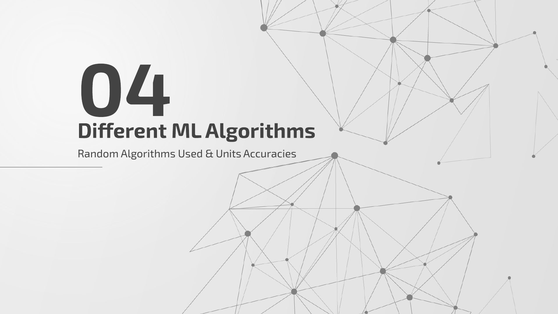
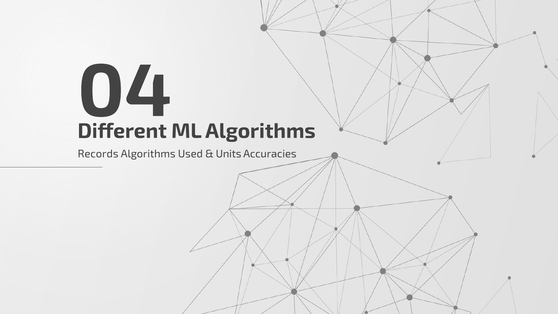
Random: Random -> Records
